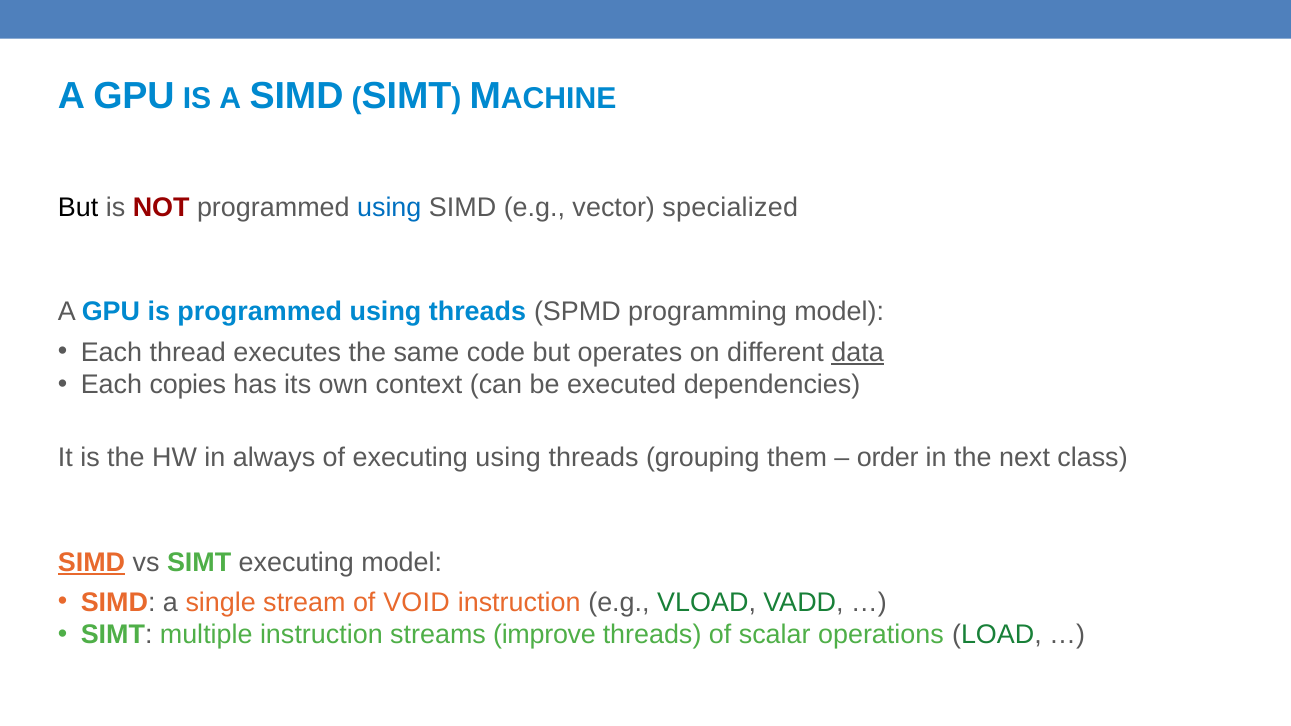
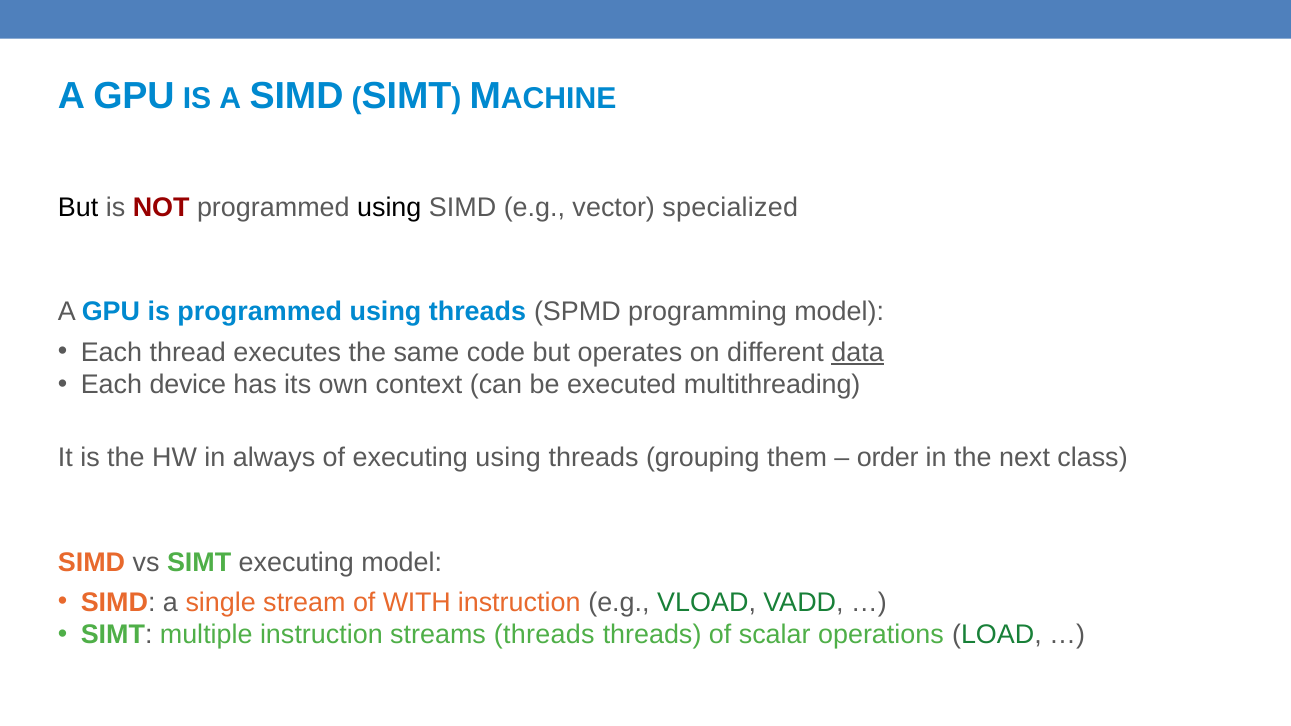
using at (389, 207) colour: blue -> black
copies: copies -> device
dependencies: dependencies -> multithreading
SIMD at (92, 562) underline: present -> none
VOID: VOID -> WITH
streams improve: improve -> threads
